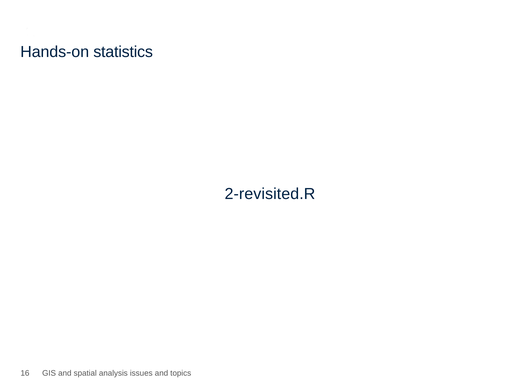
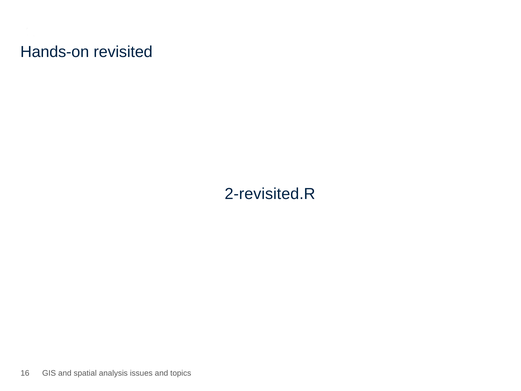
statistics: statistics -> revisited
